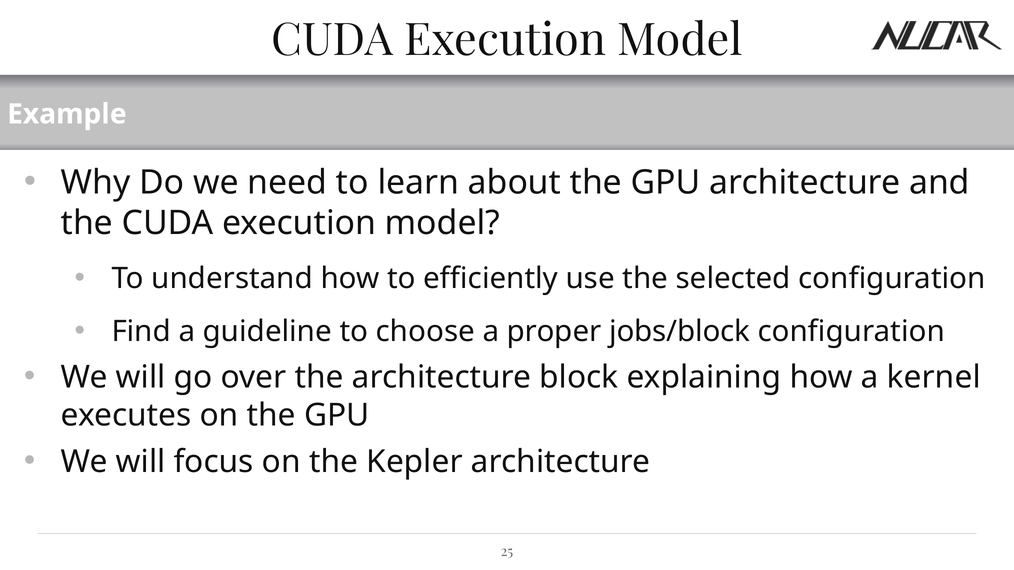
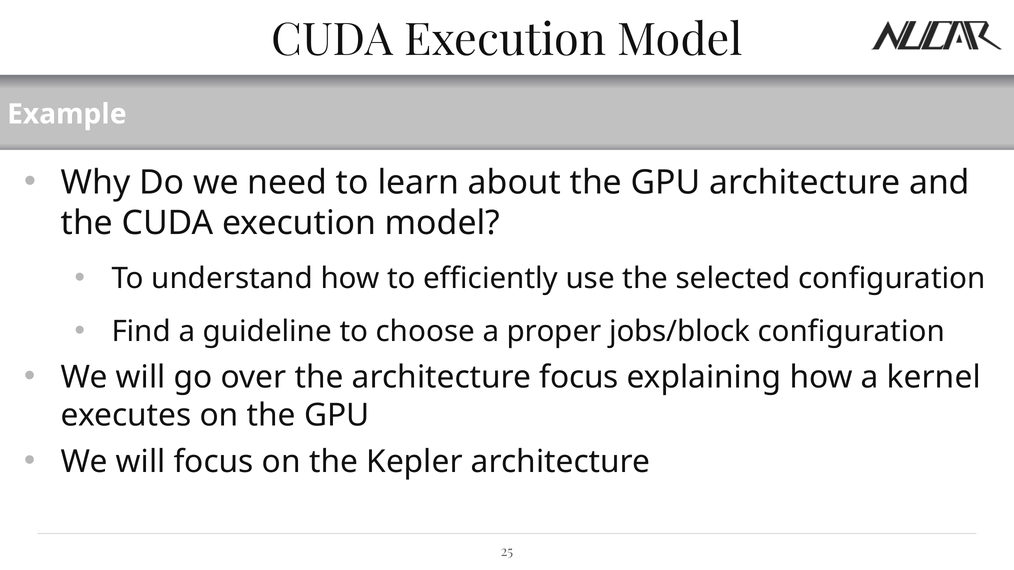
architecture block: block -> focus
